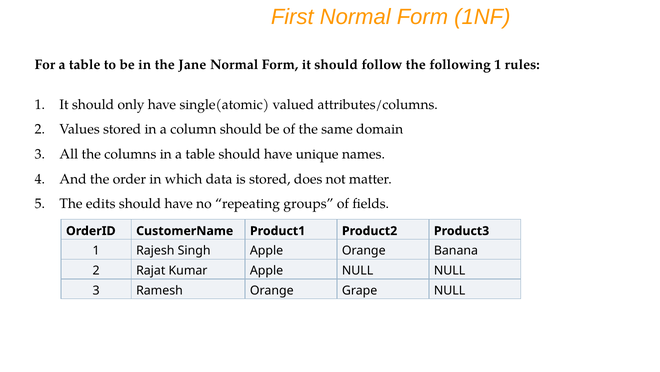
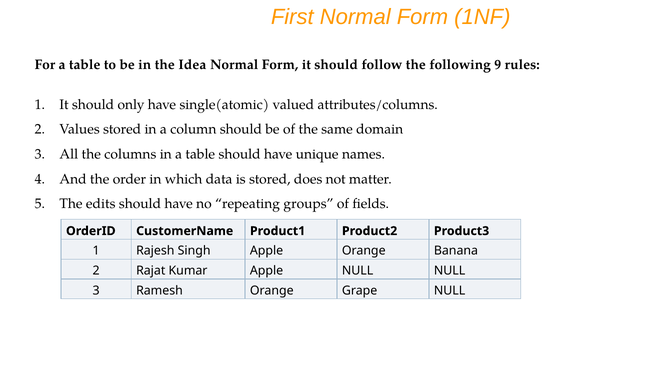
Jane: Jane -> Idea
following 1: 1 -> 9
